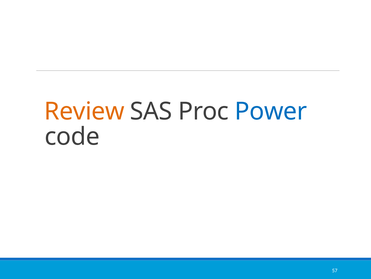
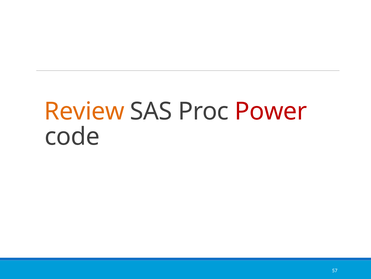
Power colour: blue -> red
